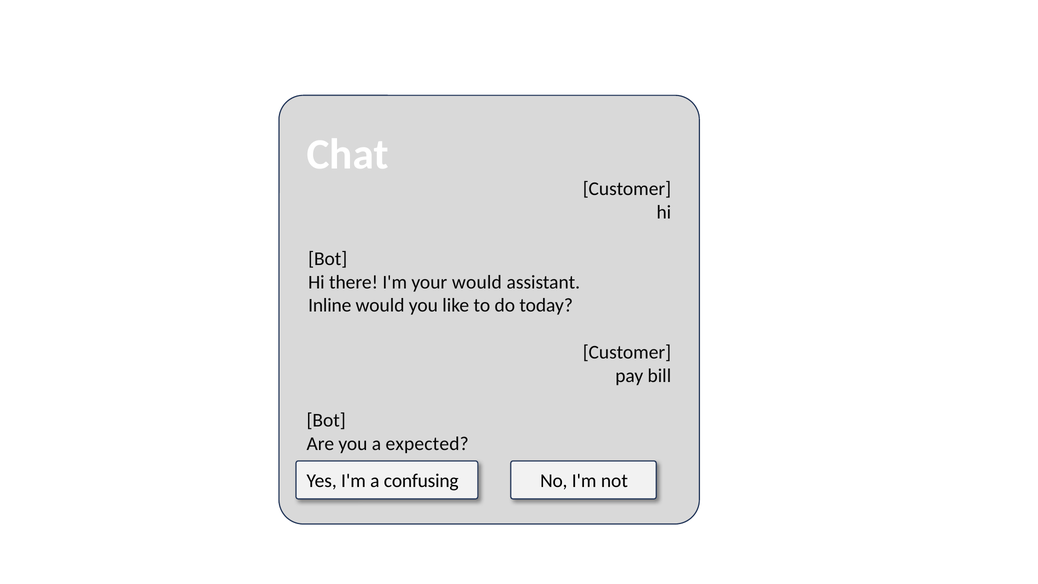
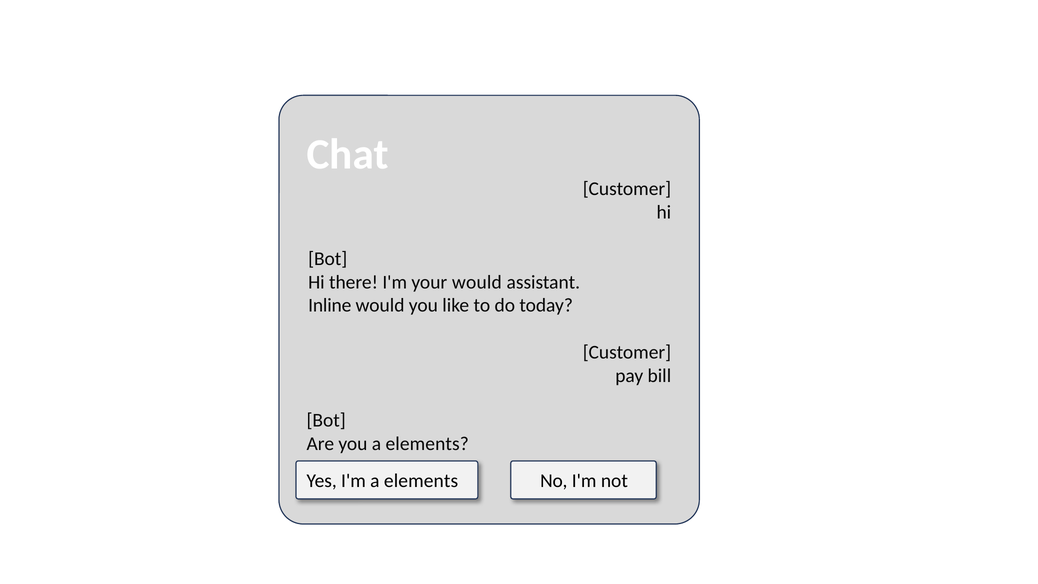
you a expected: expected -> elements
I'm a confusing: confusing -> elements
